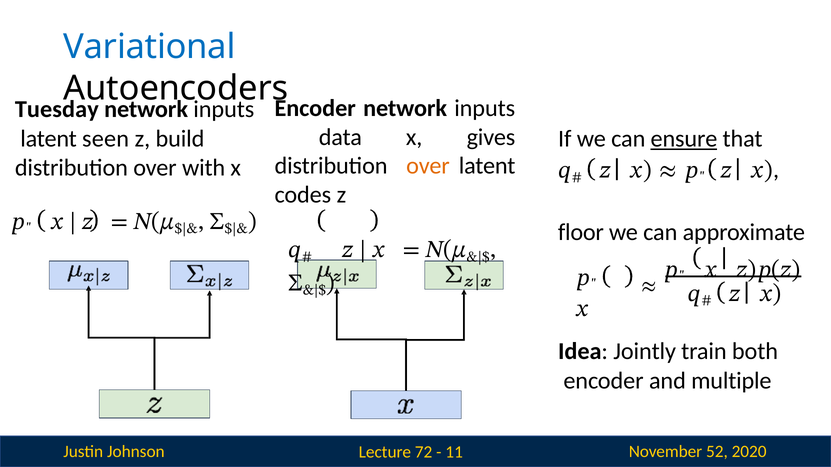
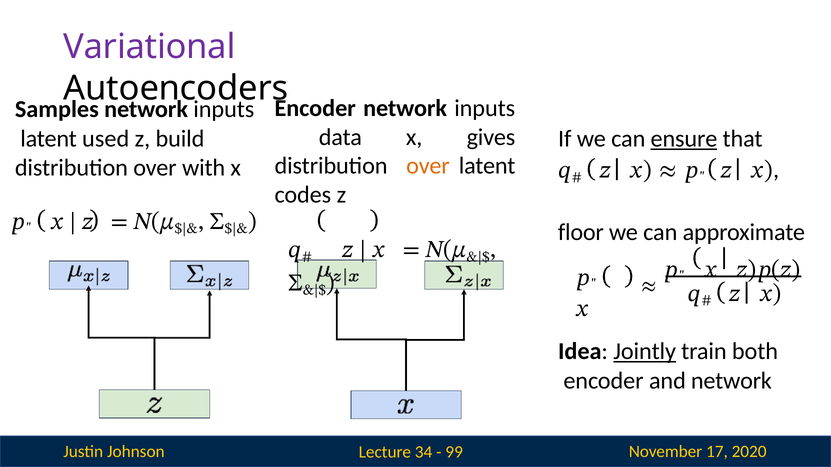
Variational colour: blue -> purple
Tuesday: Tuesday -> Samples
seen: seen -> used
Jointly underline: none -> present
and multiple: multiple -> network
72: 72 -> 34
11: 11 -> 99
52: 52 -> 17
